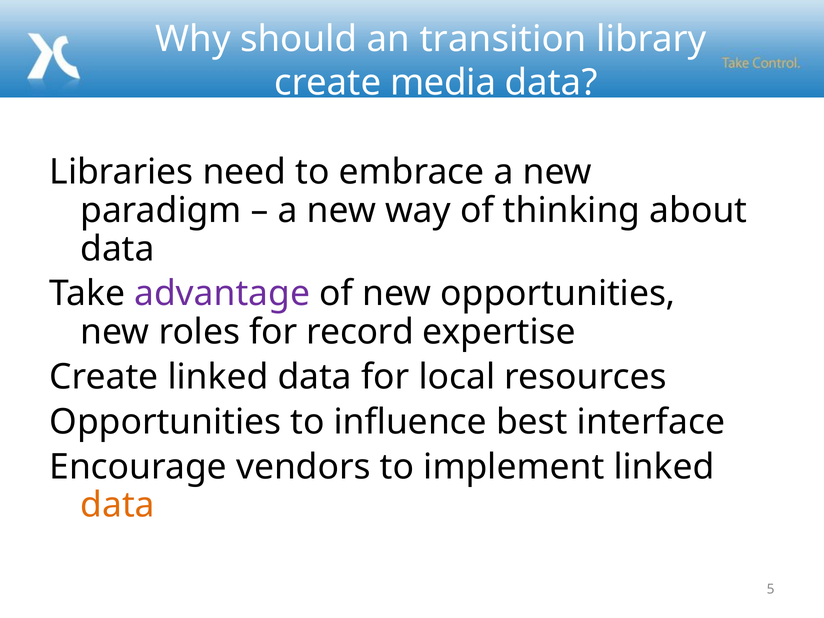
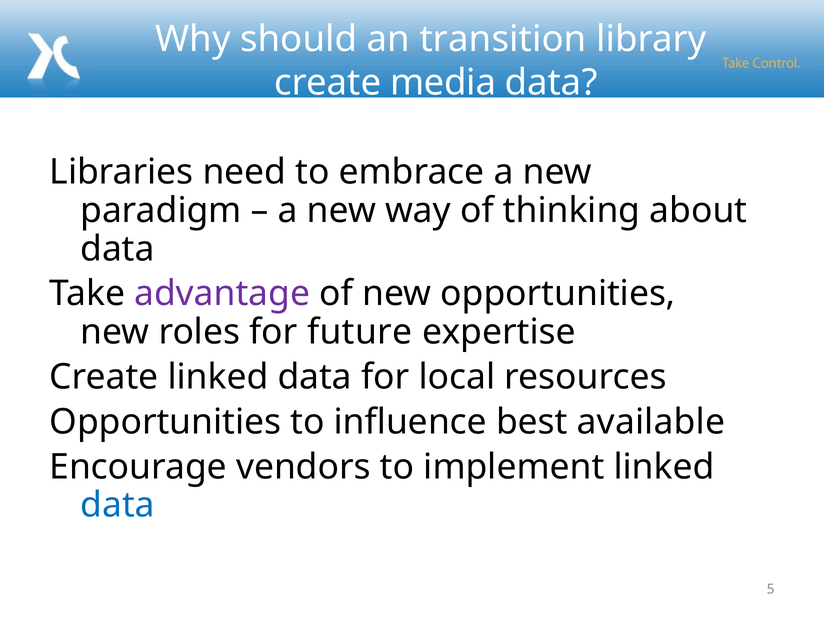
record: record -> future
interface: interface -> available
data at (118, 505) colour: orange -> blue
